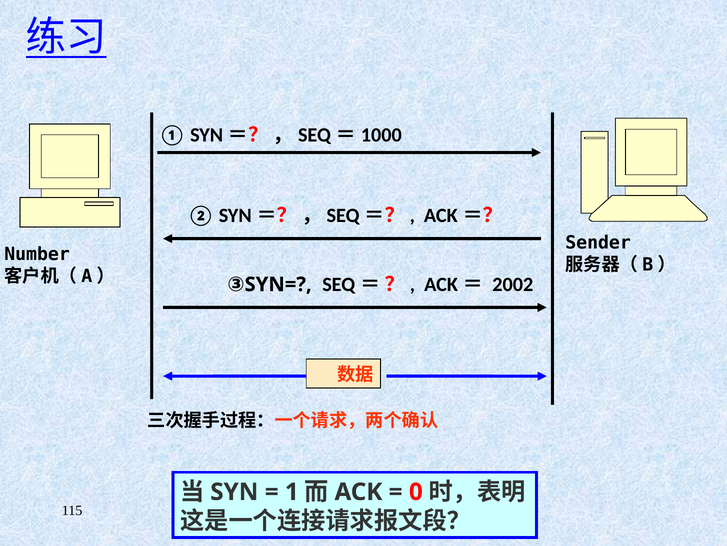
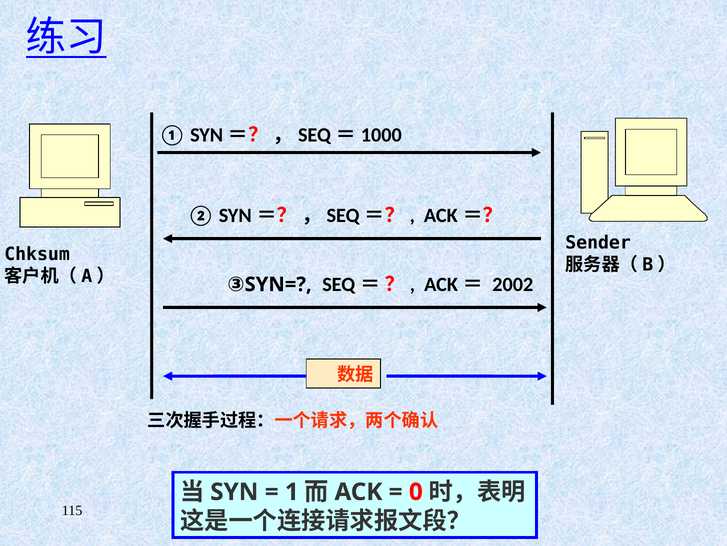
Number: Number -> Chksum
